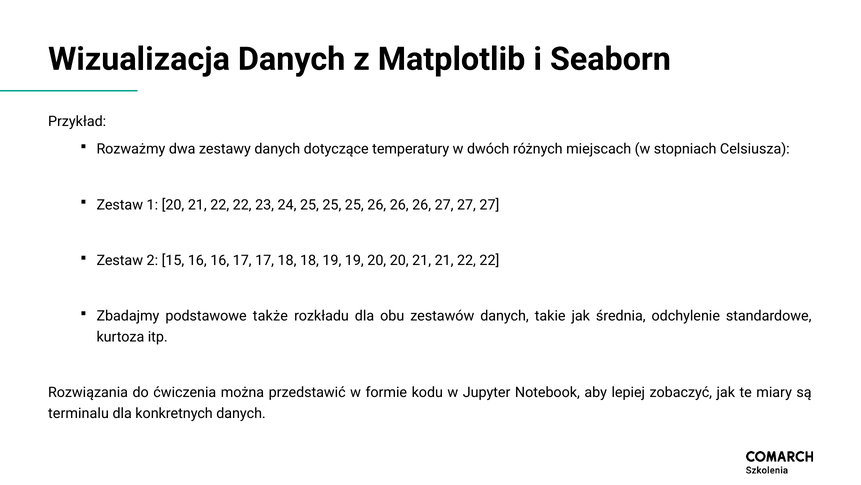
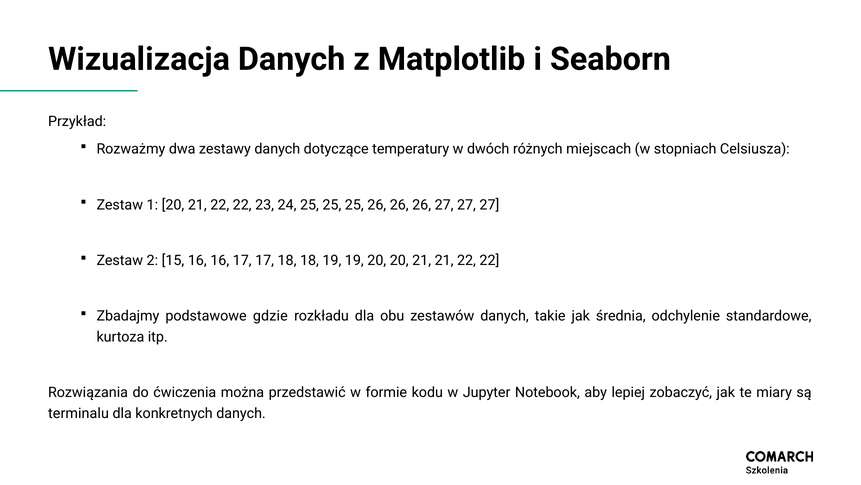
także: także -> gdzie
